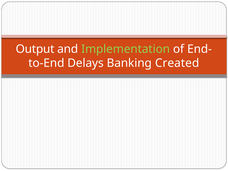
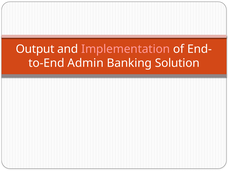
Implementation colour: light green -> pink
Delays: Delays -> Admin
Created: Created -> Solution
